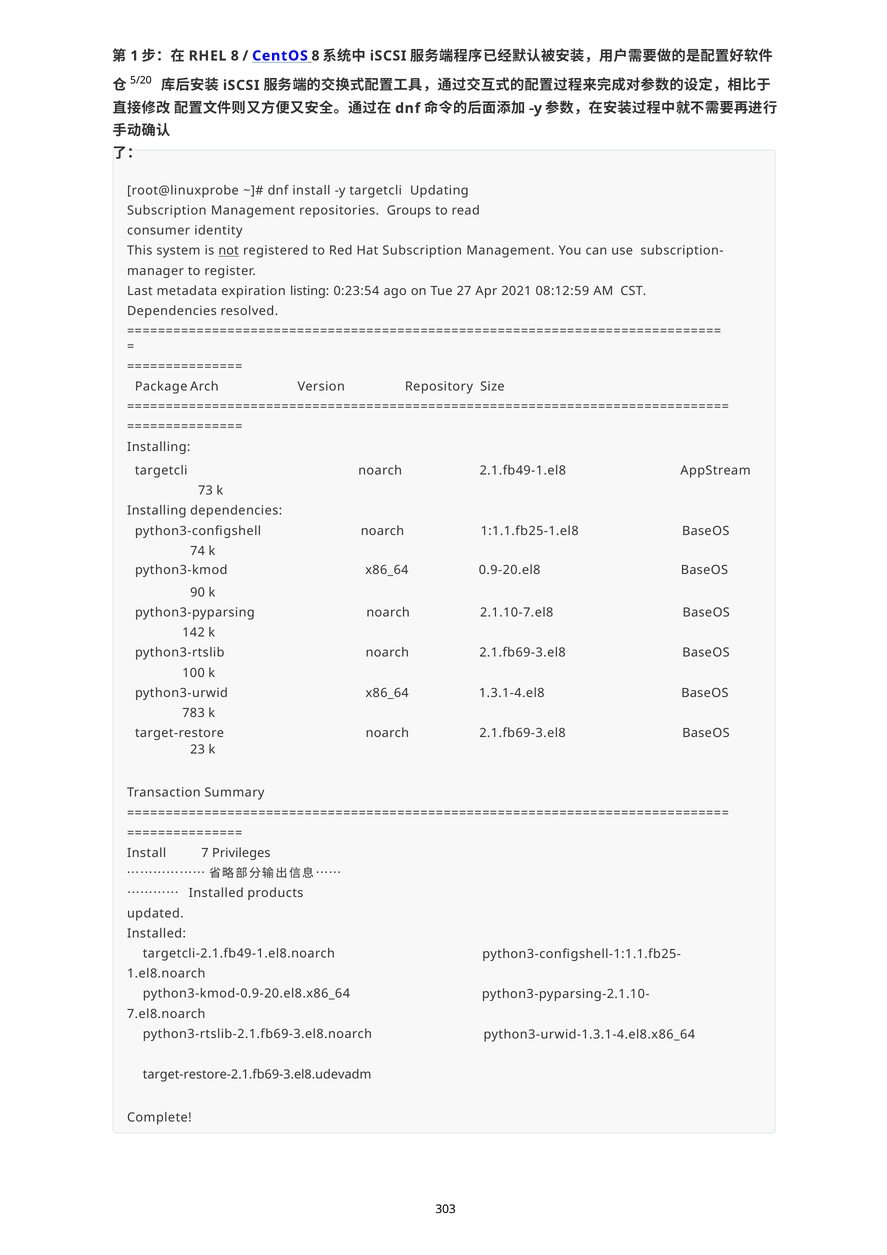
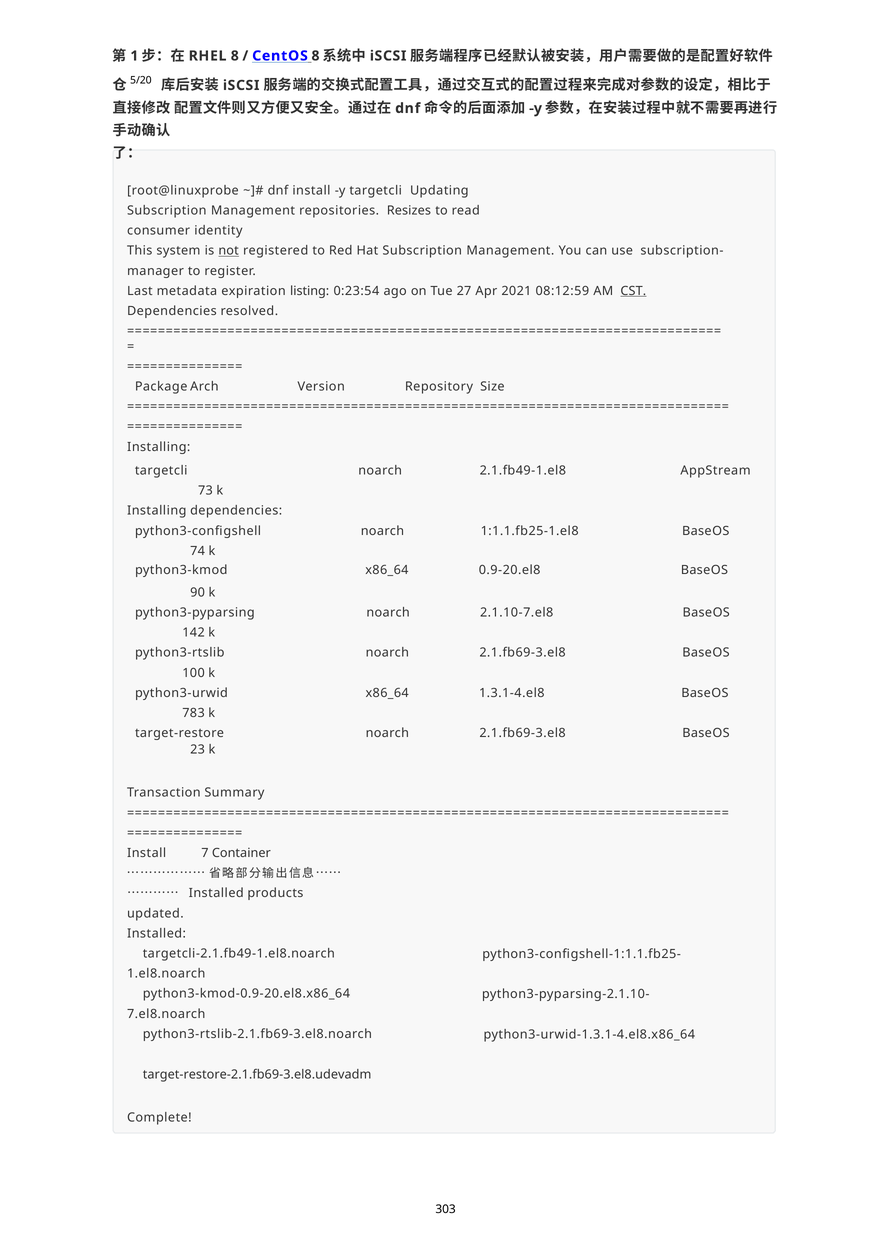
Groups: Groups -> Resizes
CST underline: none -> present
Privileges: Privileges -> Container
